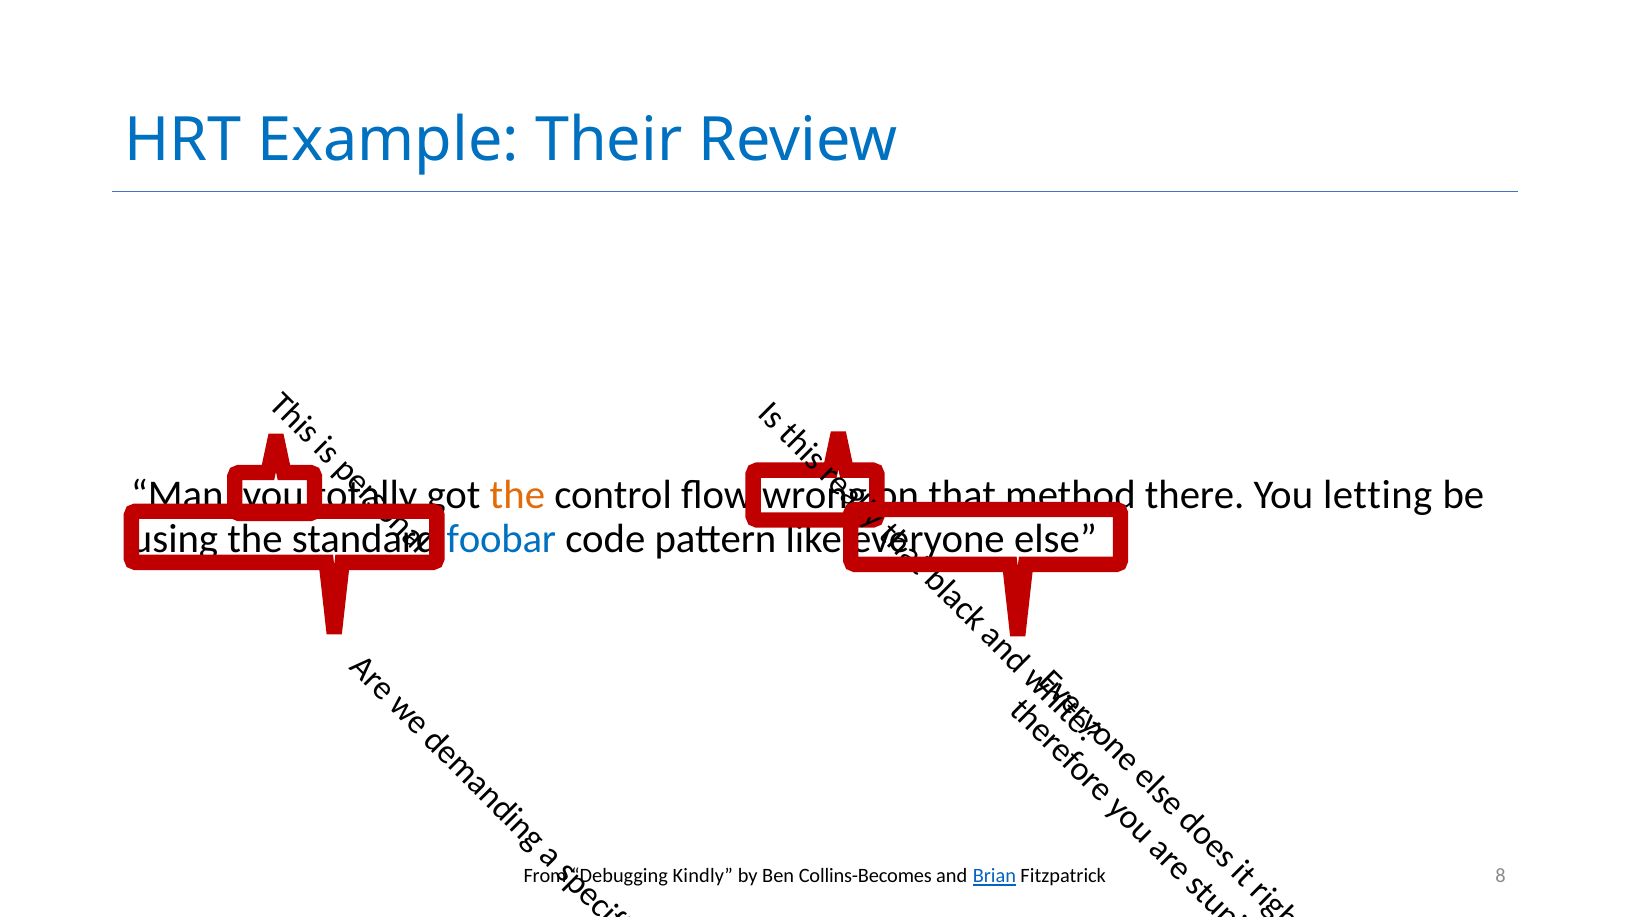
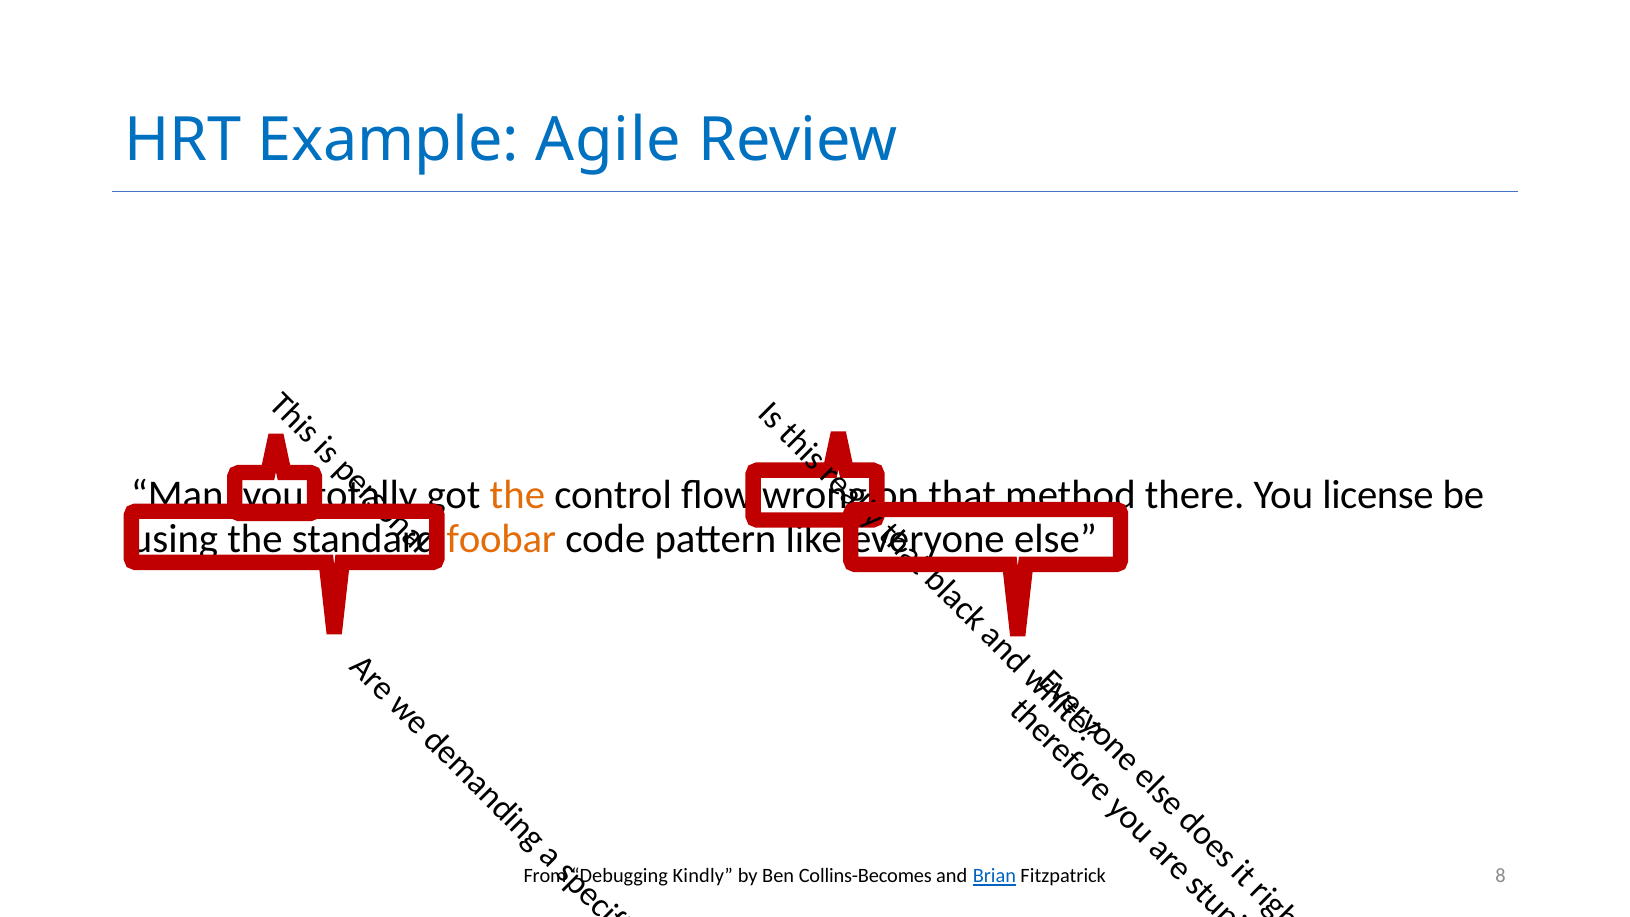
Their: Their -> Agile
letting: letting -> license
foobar colour: blue -> orange
